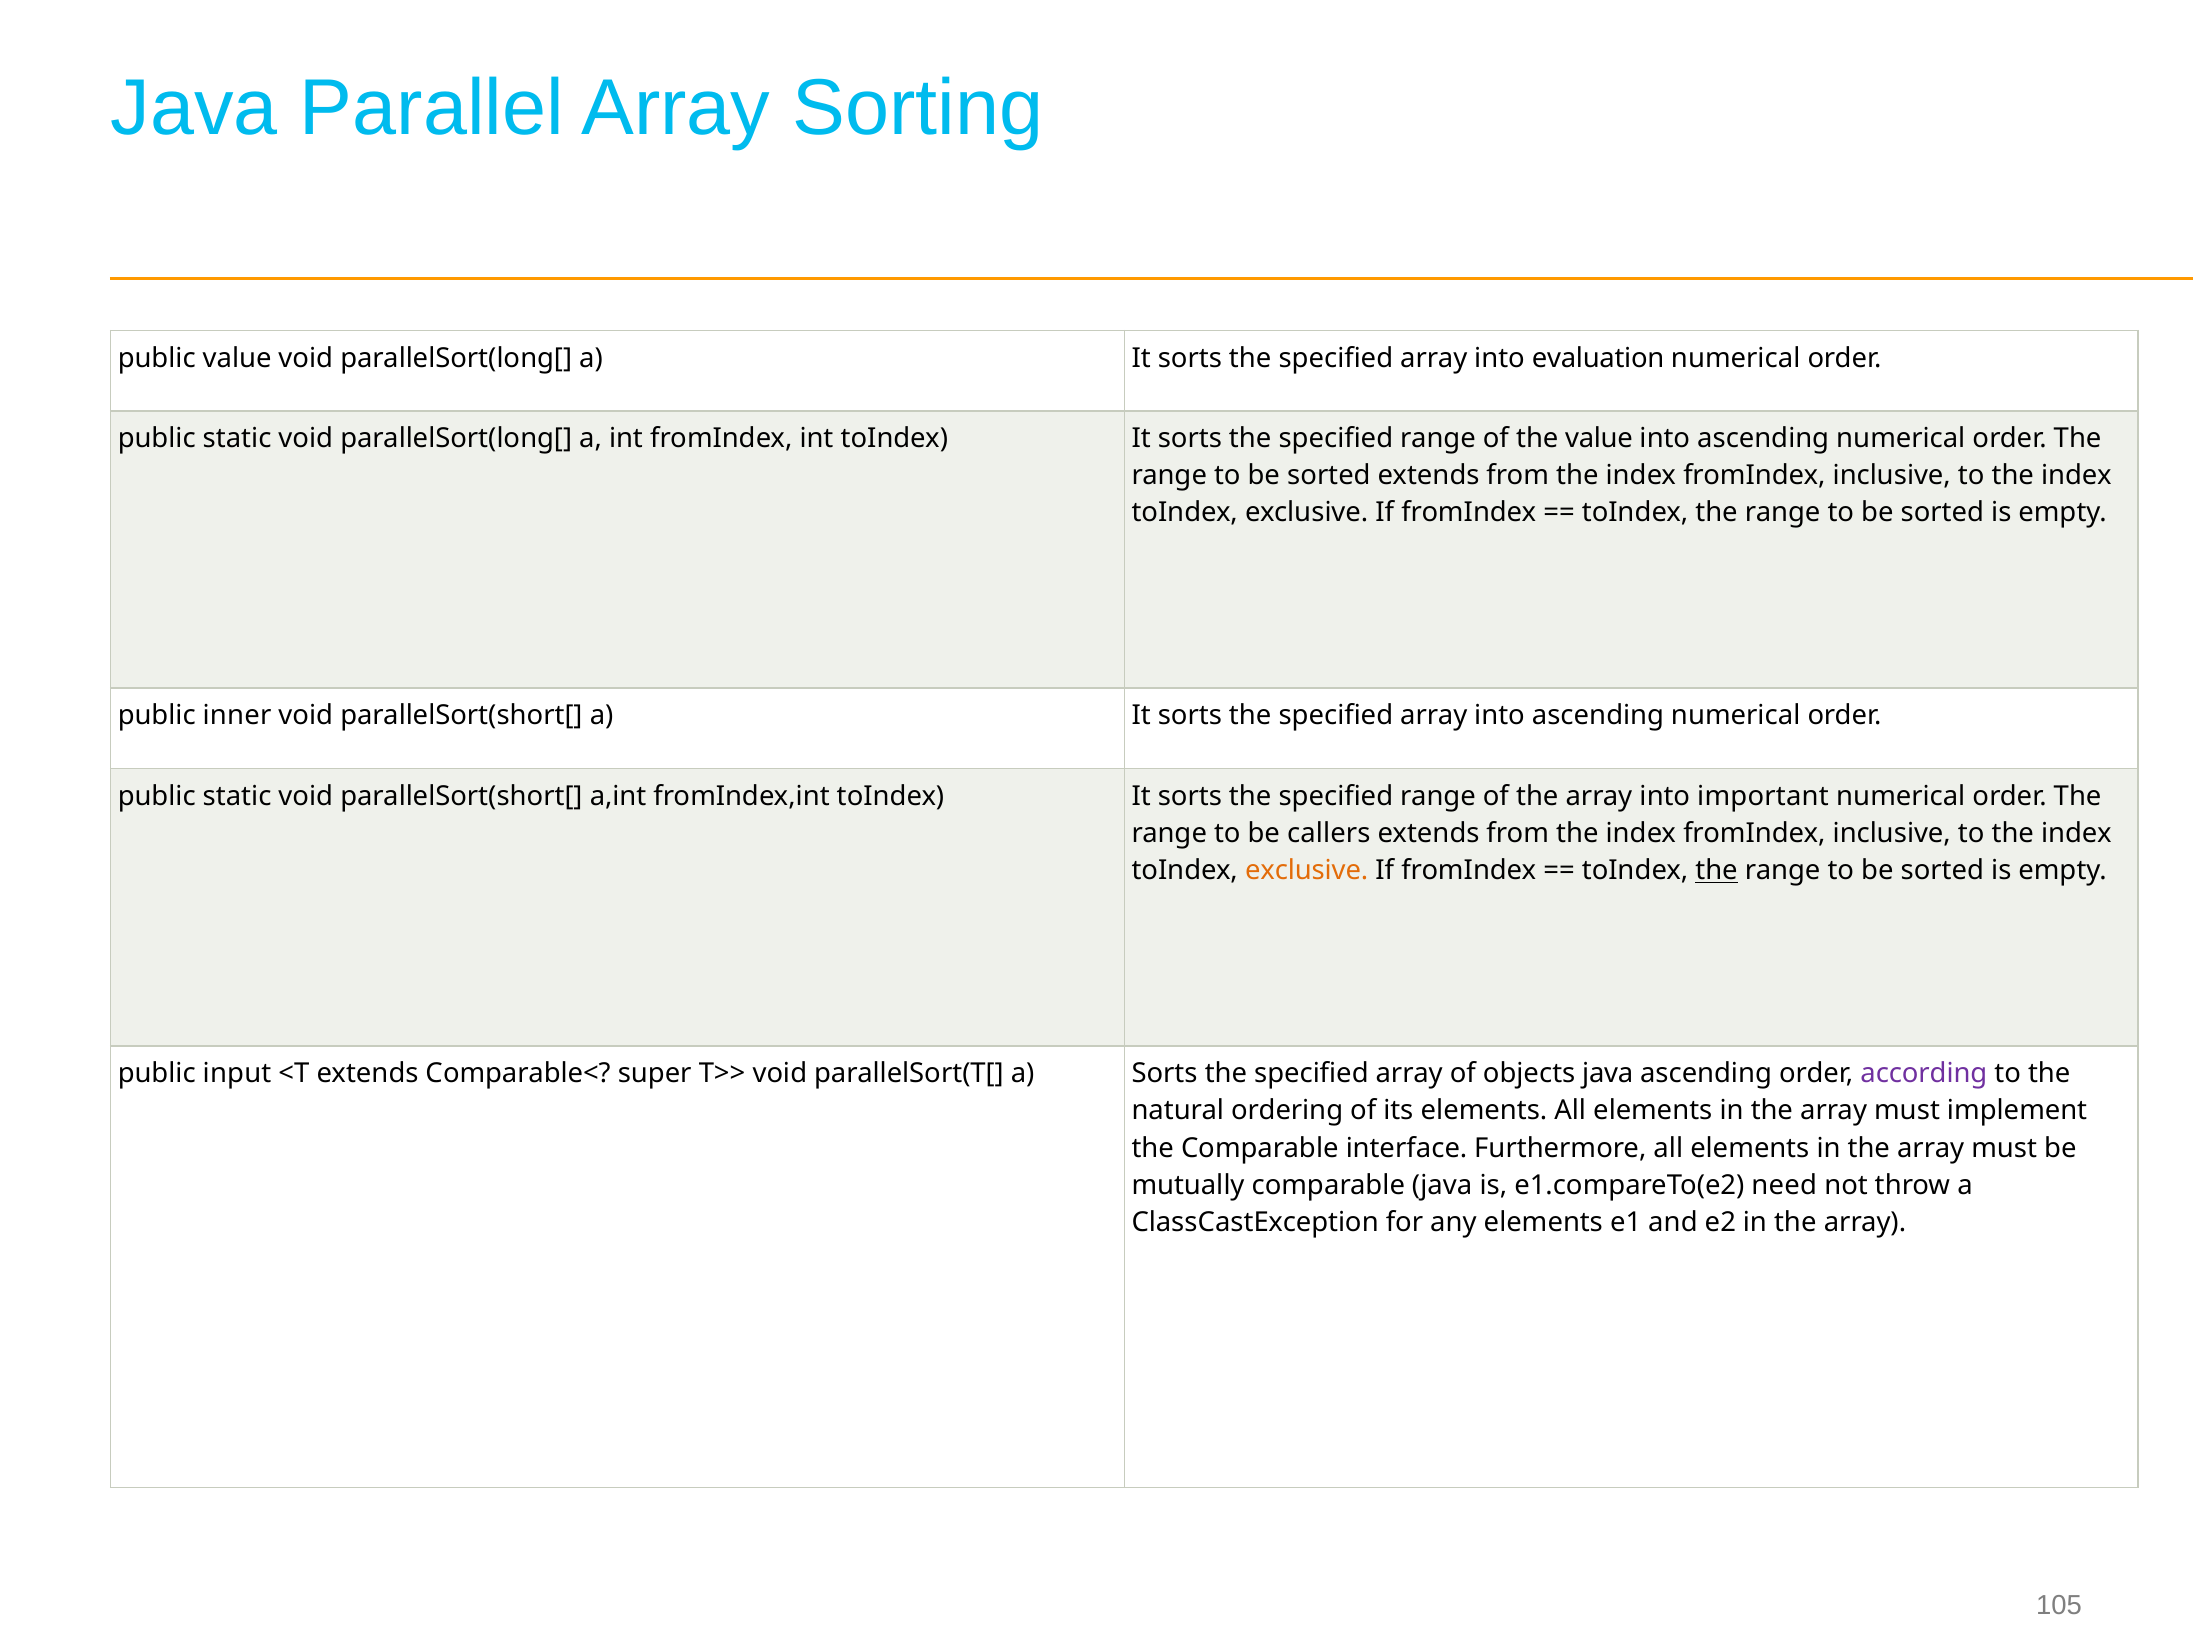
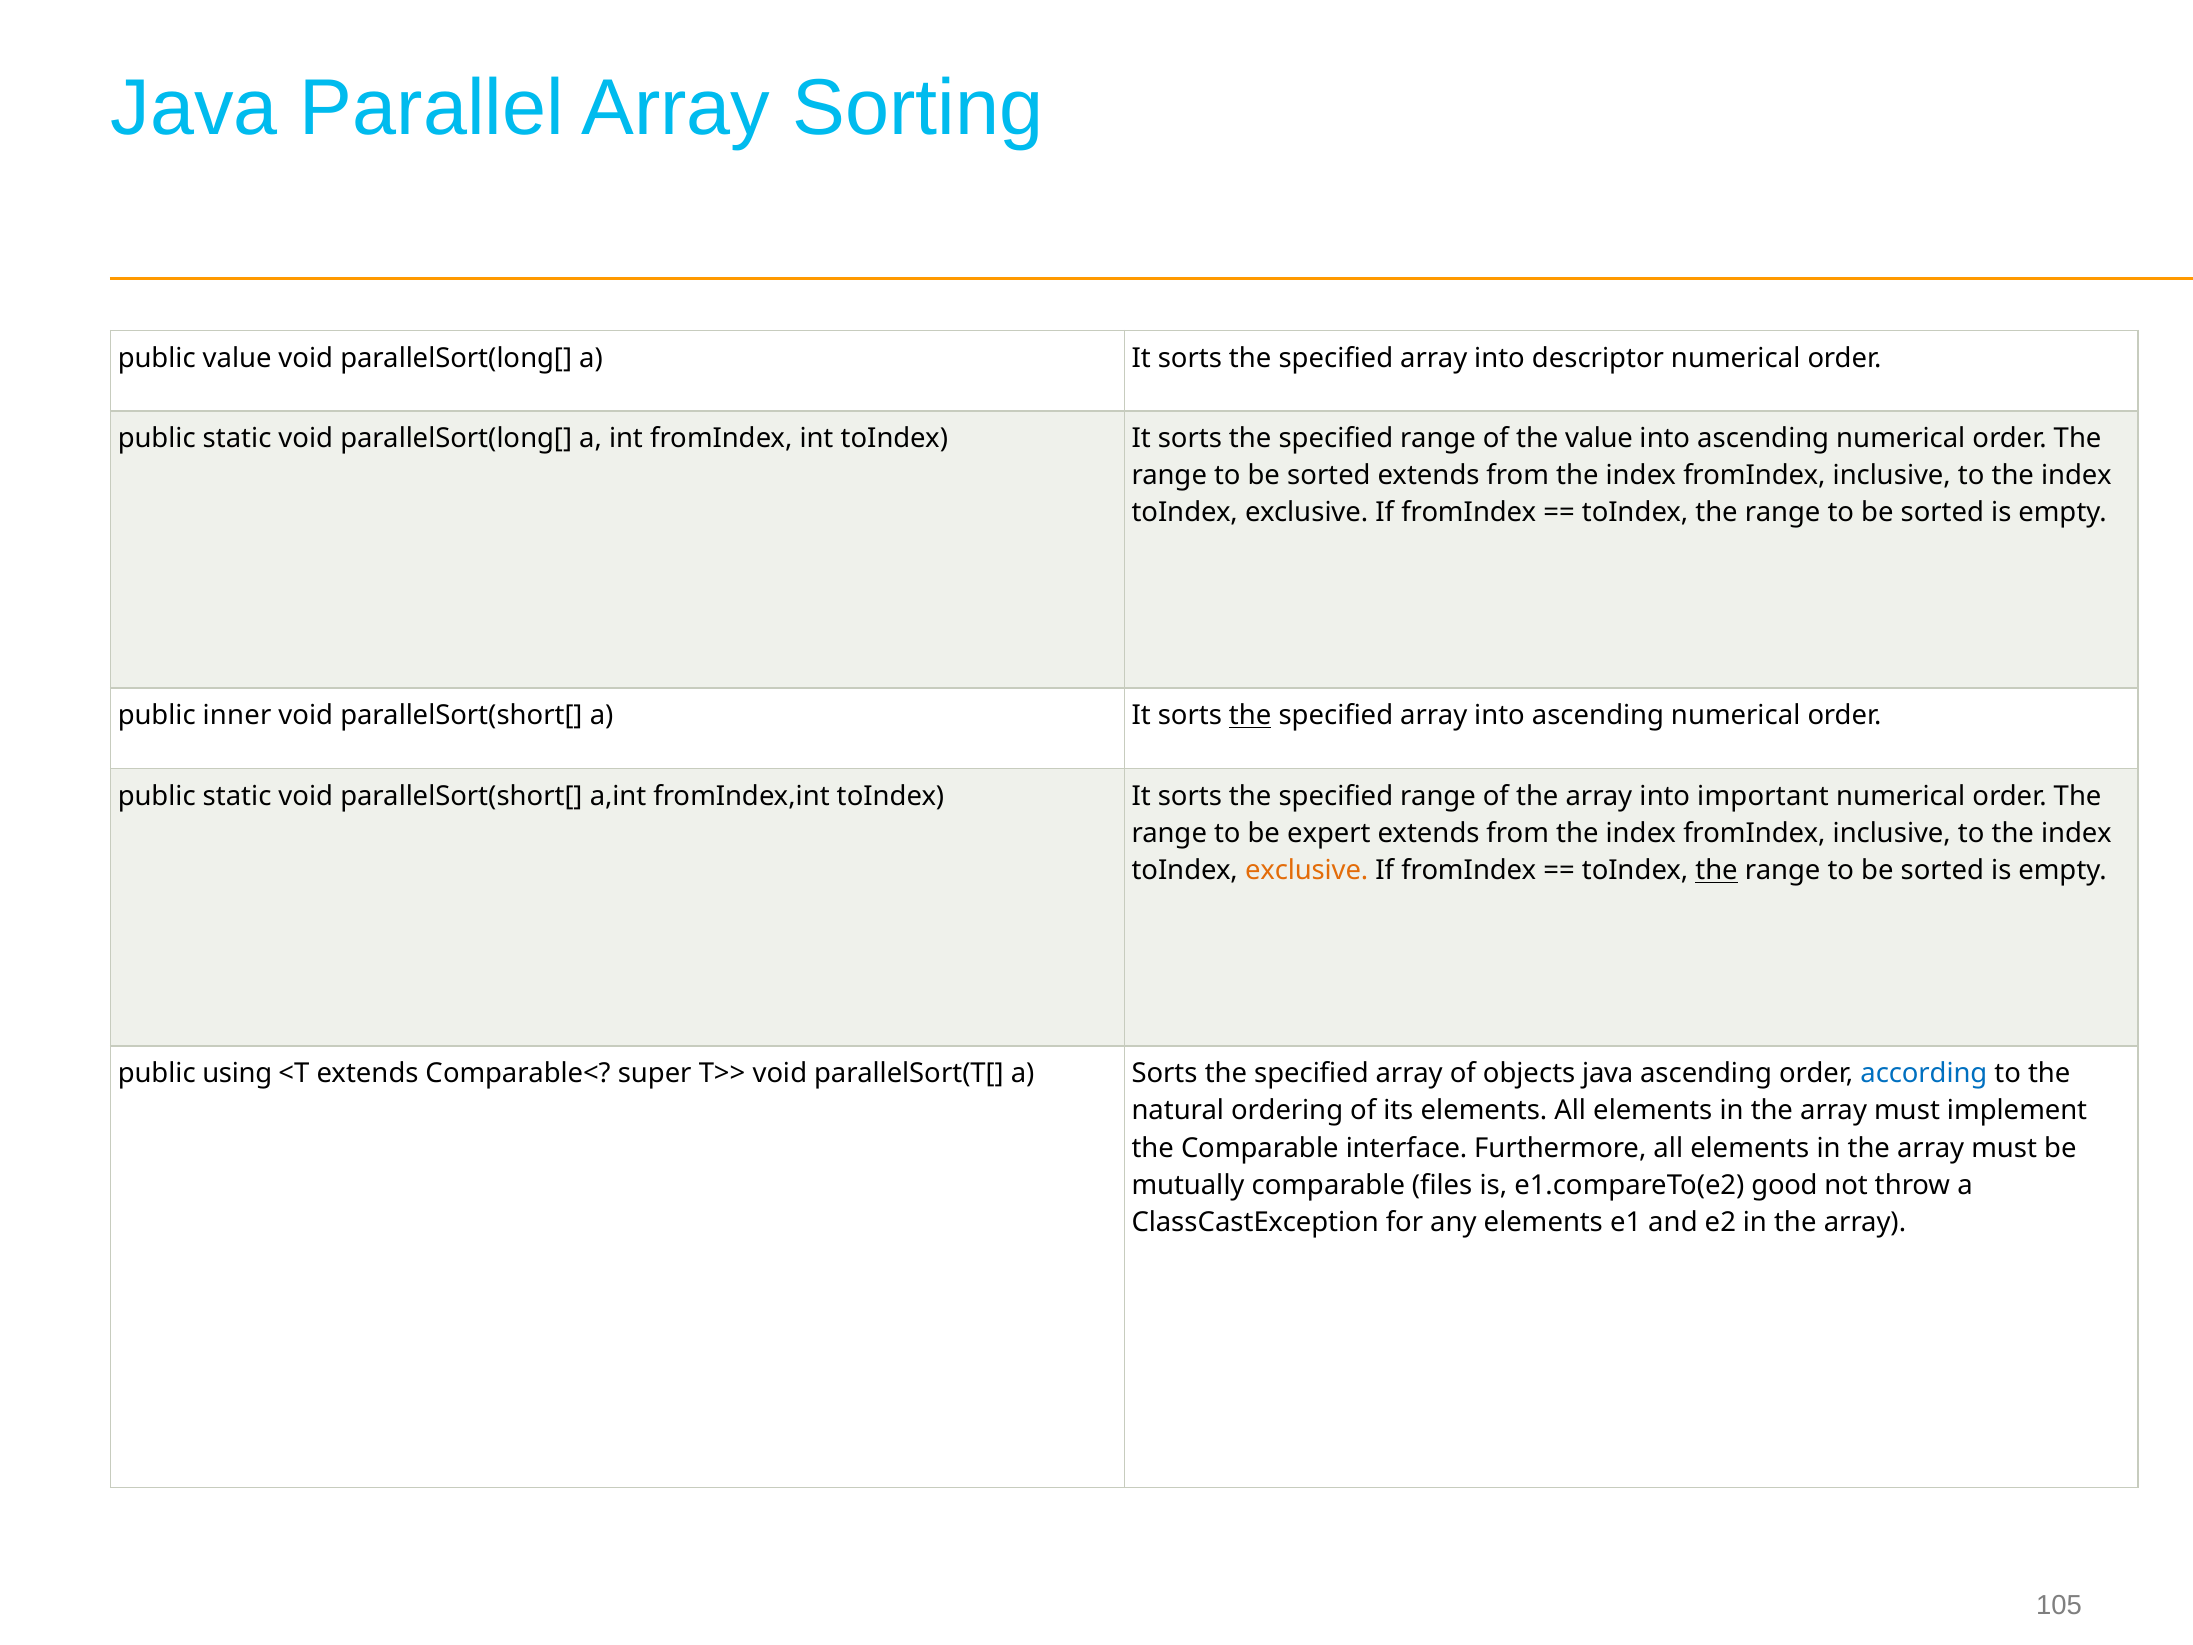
evaluation: evaluation -> descriptor
the at (1250, 716) underline: none -> present
callers: callers -> expert
input: input -> using
according colour: purple -> blue
comparable java: java -> files
need: need -> good
